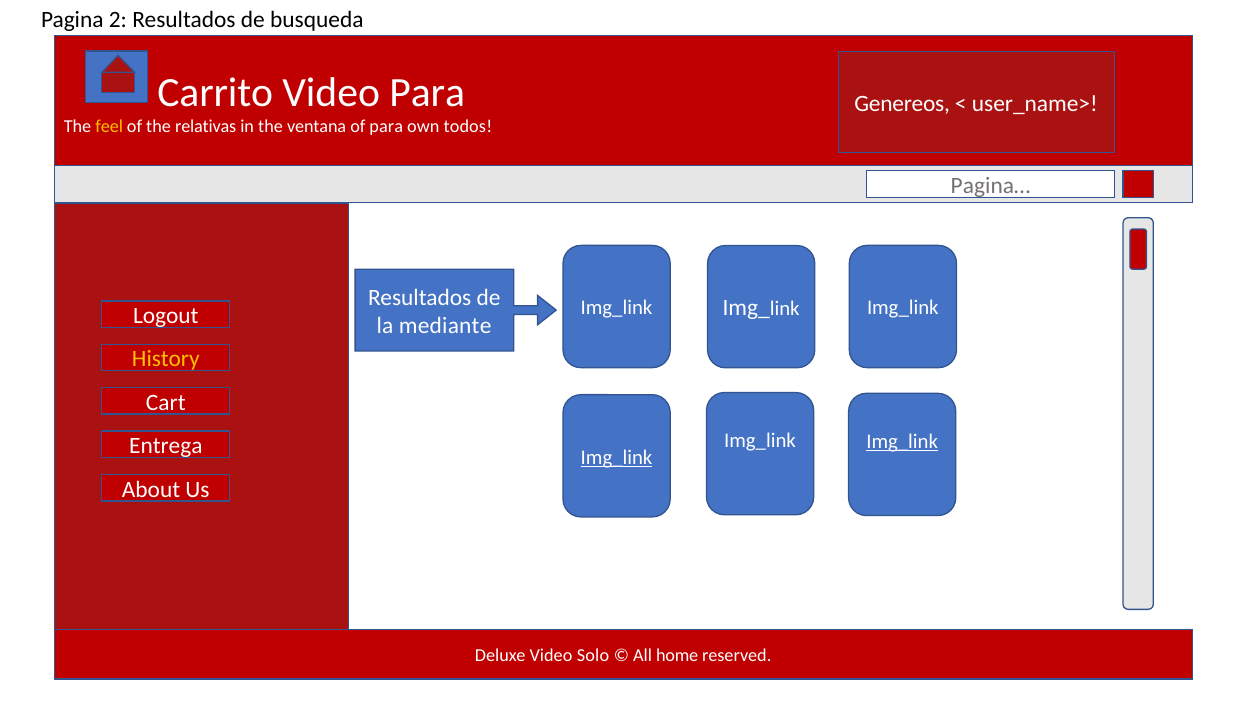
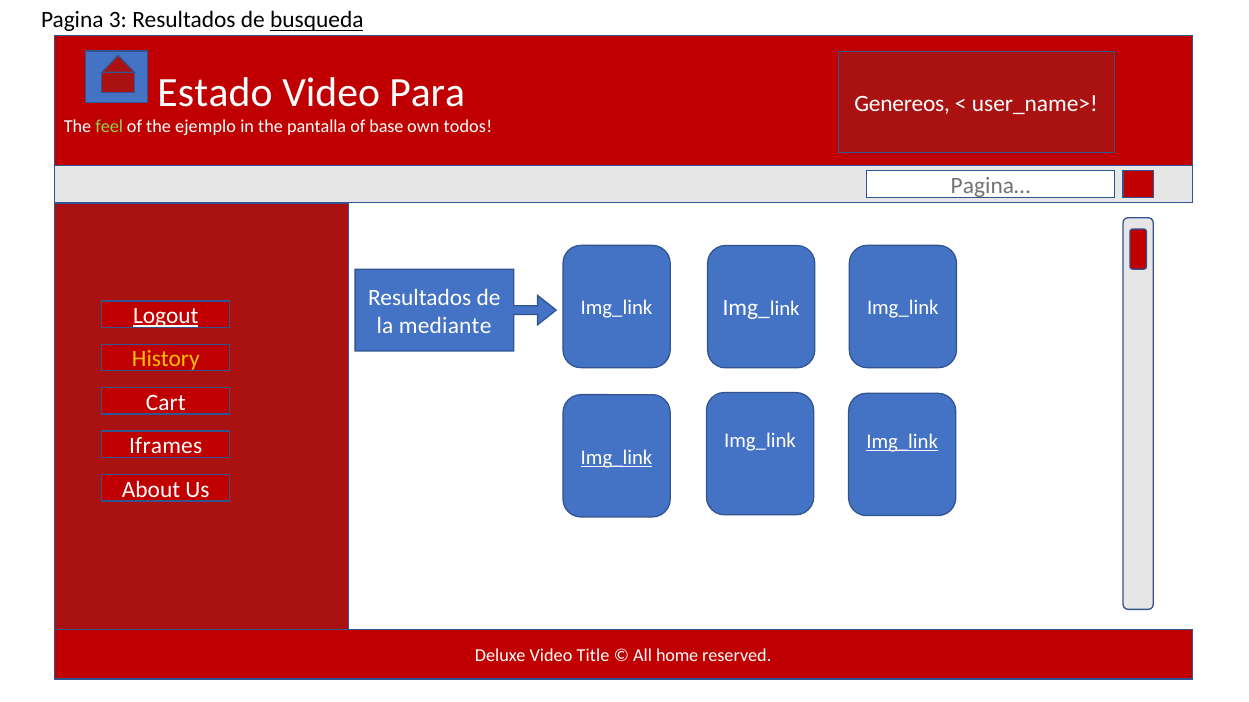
2: 2 -> 3
busqueda underline: none -> present
Carrito: Carrito -> Estado
feel colour: yellow -> light green
relativas: relativas -> ejemplo
ventana: ventana -> pantalla
of para: para -> base
Logout underline: none -> present
Entrega: Entrega -> Iframes
Solo: Solo -> Title
